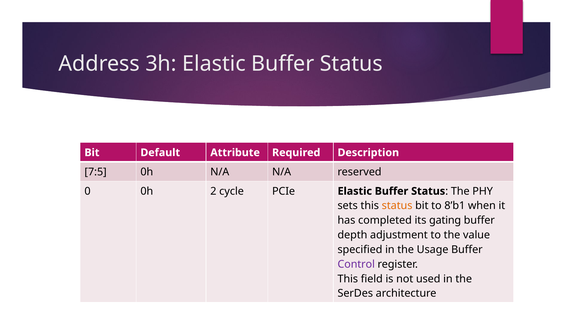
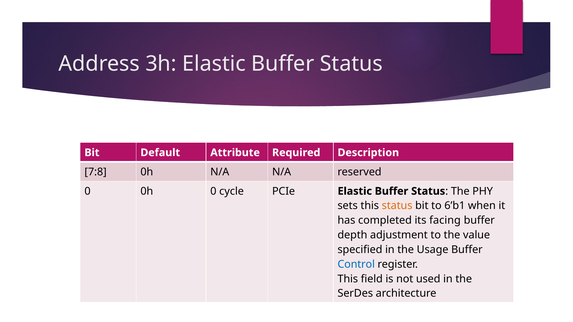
7:5: 7:5 -> 7:8
0h 2: 2 -> 0
8’b1: 8’b1 -> 6’b1
gating: gating -> facing
Control colour: purple -> blue
